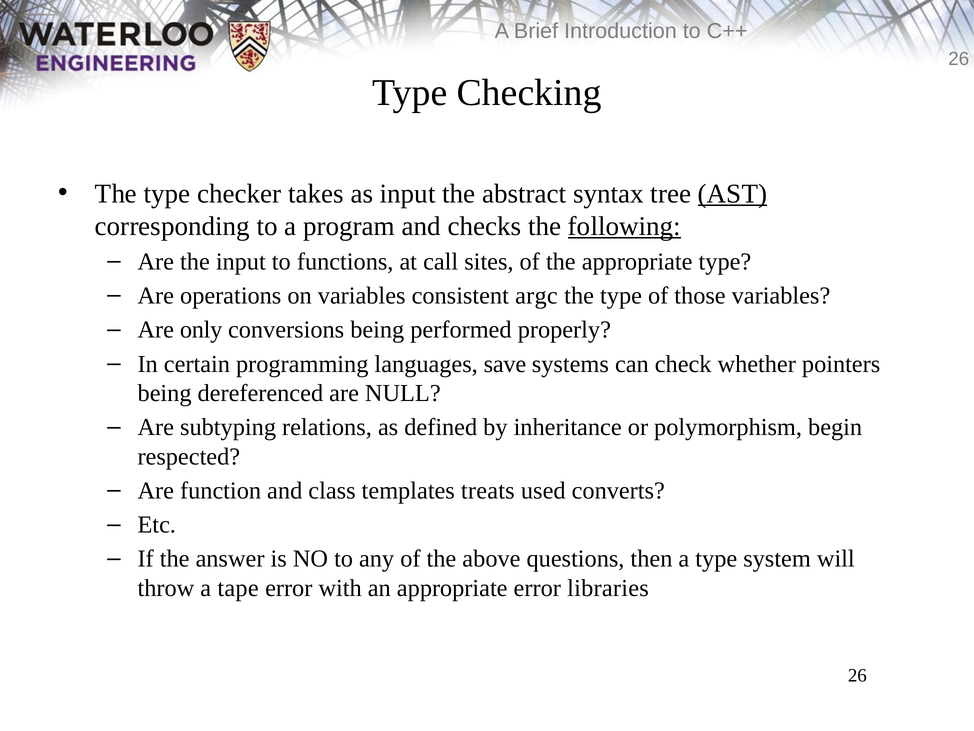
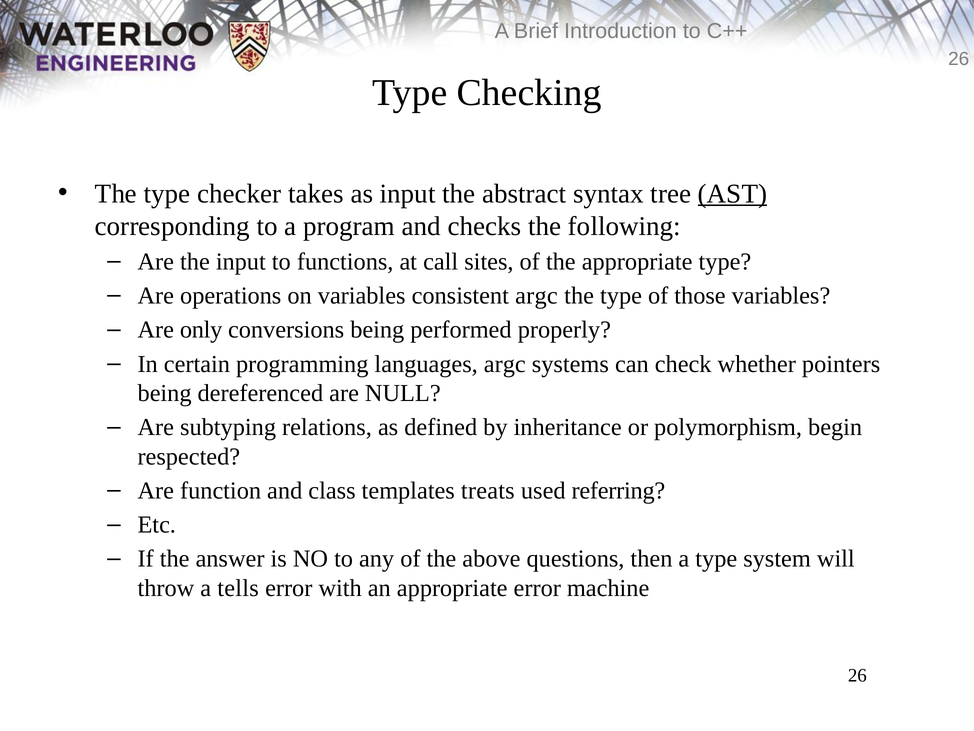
following underline: present -> none
languages save: save -> argc
converts: converts -> referring
tape: tape -> tells
libraries: libraries -> machine
